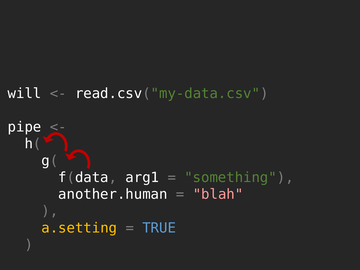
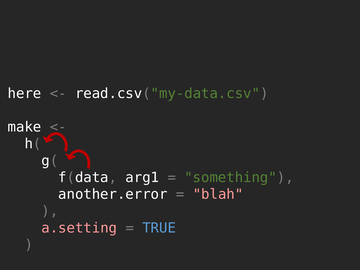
will: will -> here
pipe: pipe -> make
another.human: another.human -> another.error
a.setting colour: yellow -> pink
